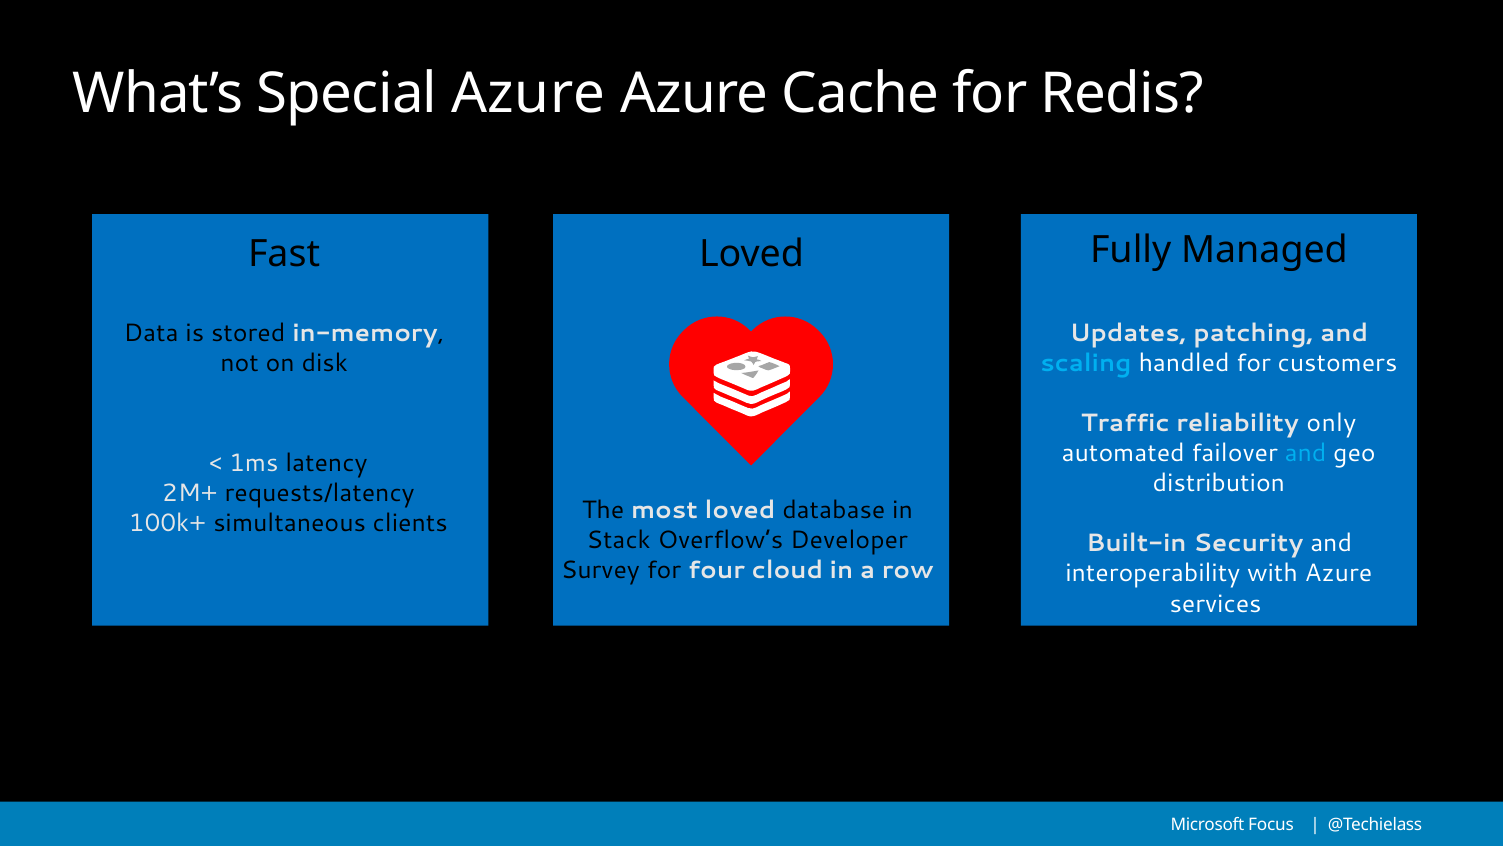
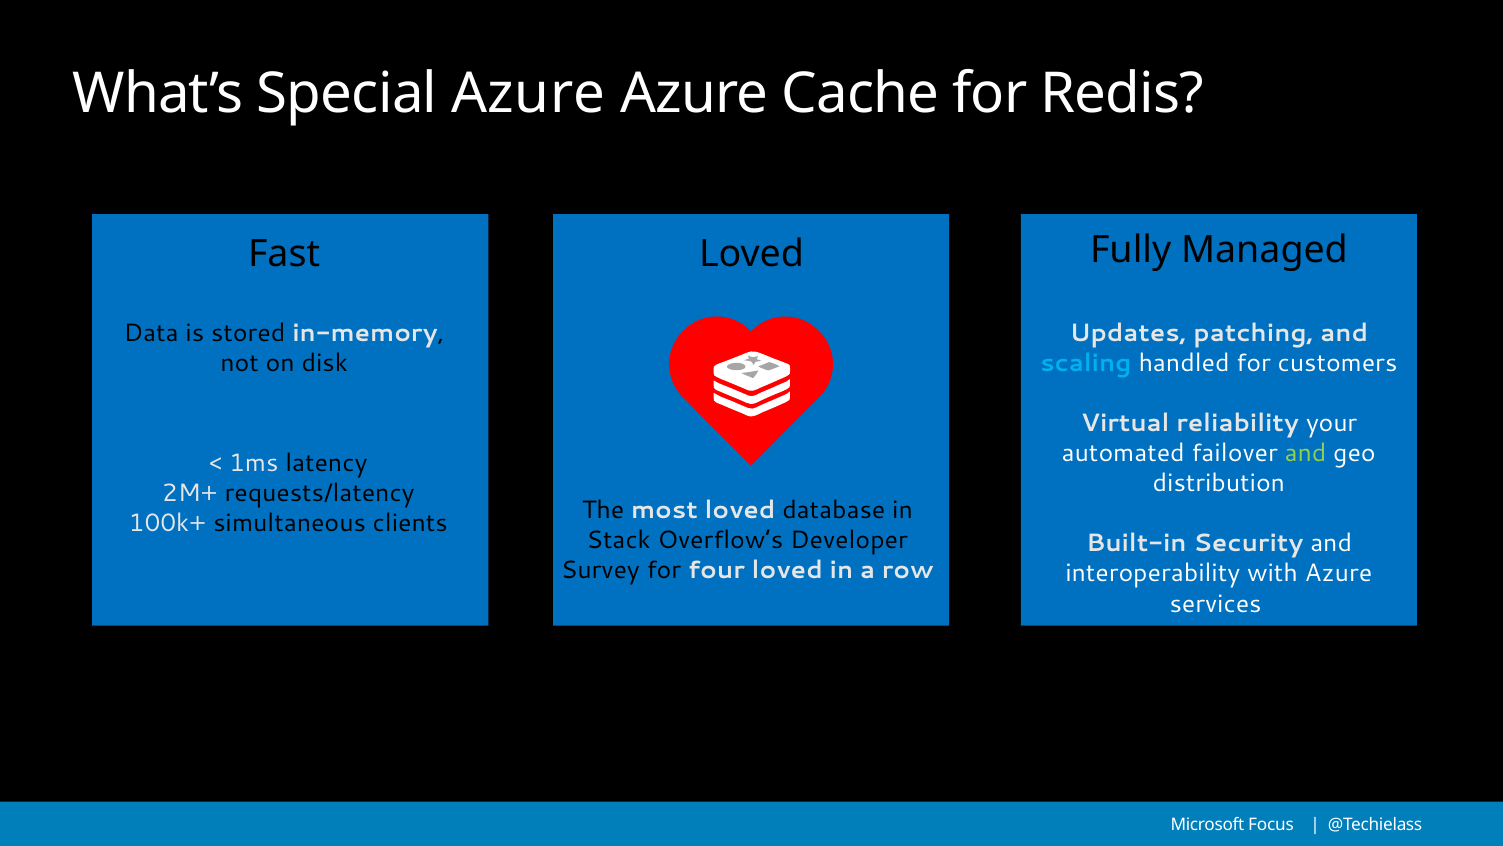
Traffic: Traffic -> Virtual
only: only -> your
and at (1306, 453) colour: light blue -> light green
four cloud: cloud -> loved
